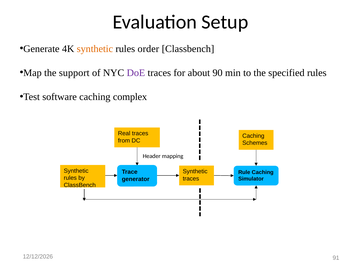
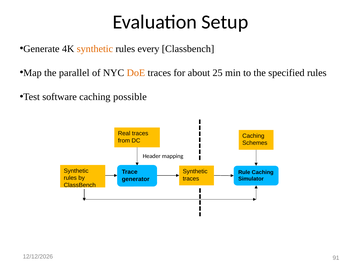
order: order -> every
support: support -> parallel
DoE colour: purple -> orange
90: 90 -> 25
complex: complex -> possible
